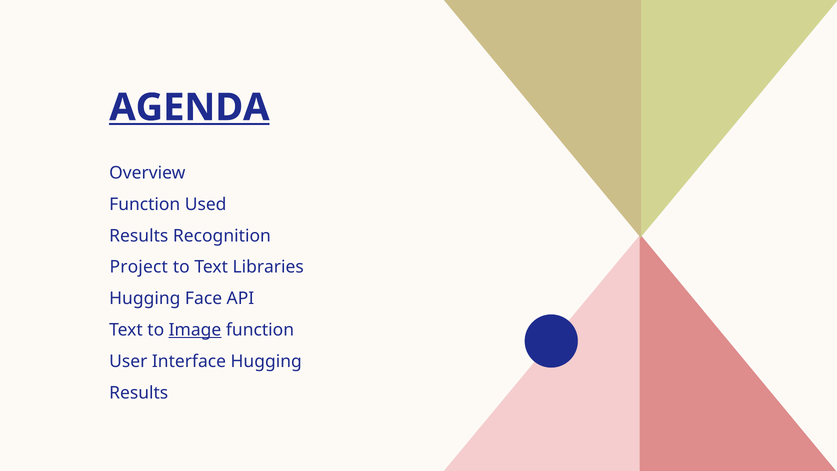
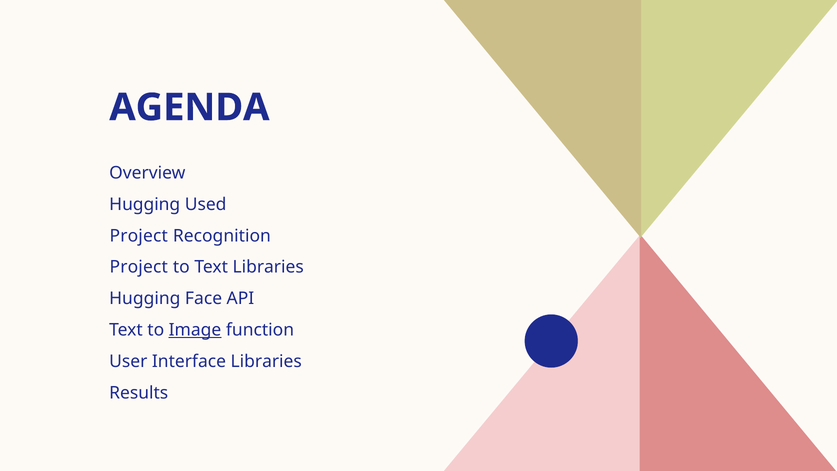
AGENDA underline: present -> none
Function at (145, 204): Function -> Hugging
Results at (139, 236): Results -> Project
Interface Hugging: Hugging -> Libraries
